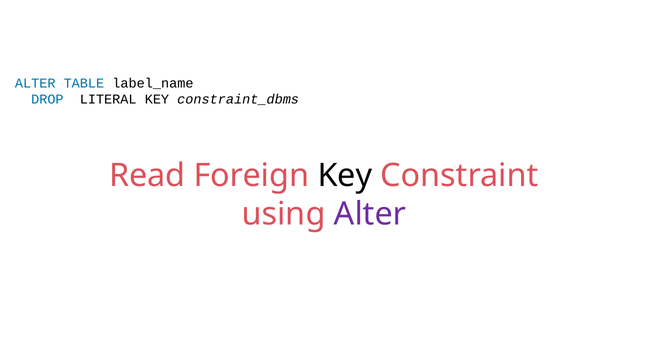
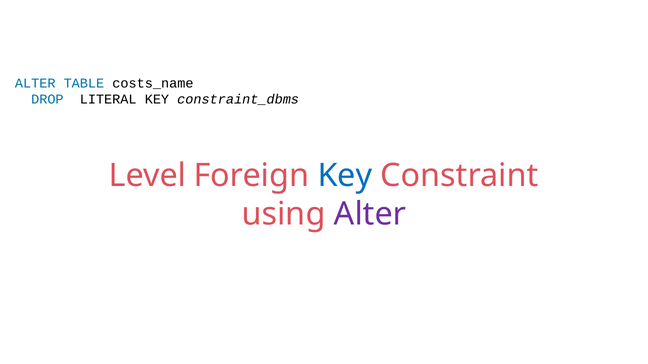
label_name: label_name -> costs_name
Read: Read -> Level
Key at (345, 176) colour: black -> blue
